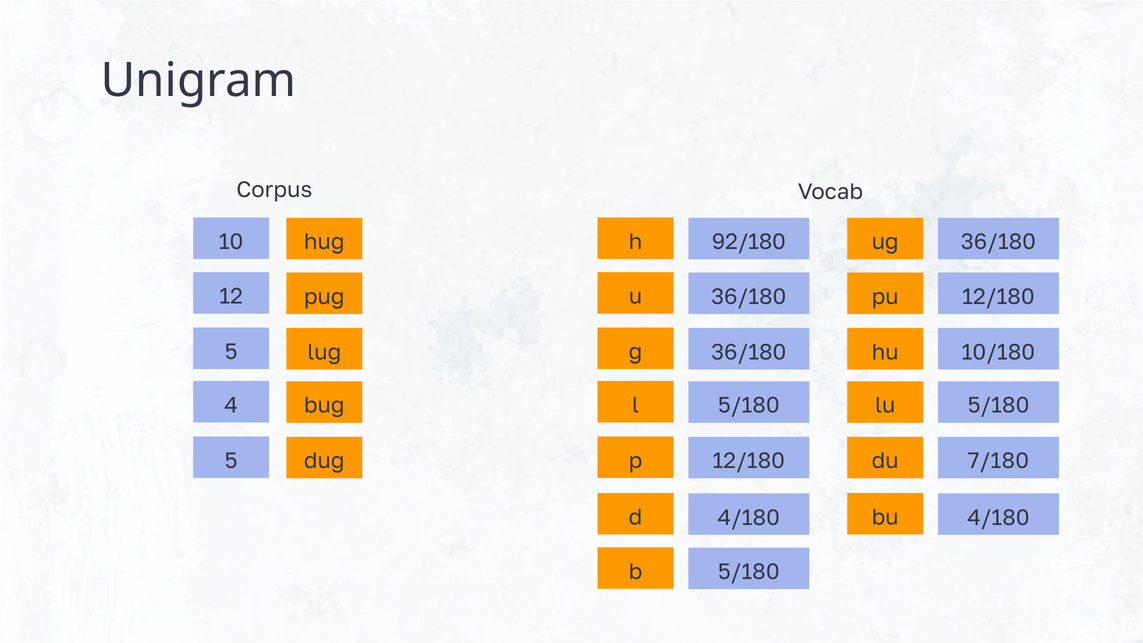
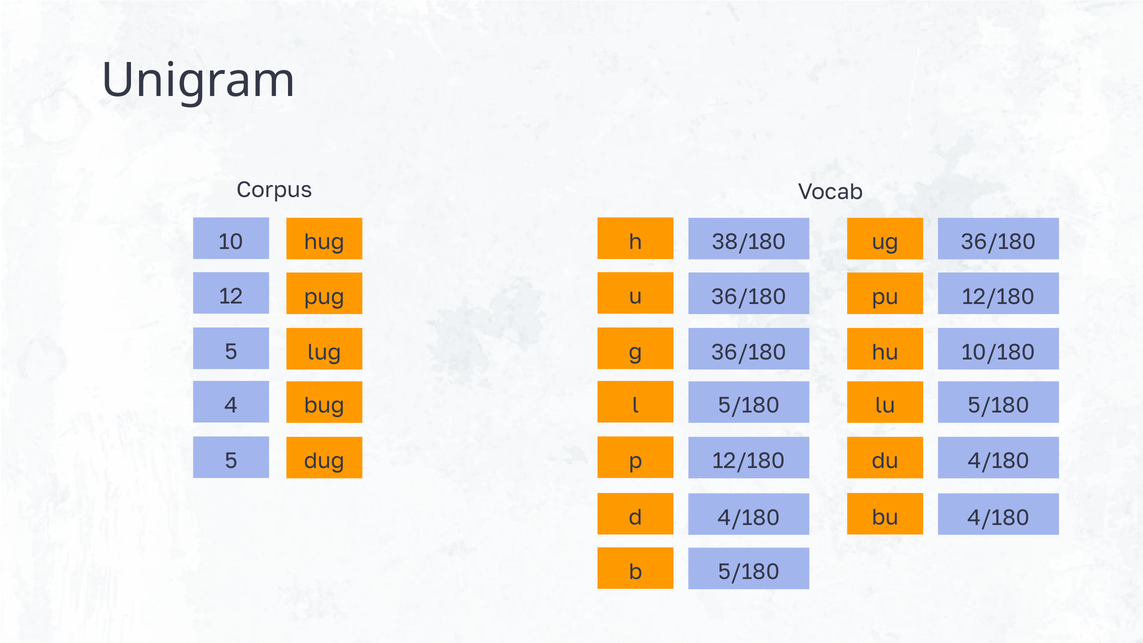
92/180: 92/180 -> 38/180
7/180 at (998, 461): 7/180 -> 4/180
